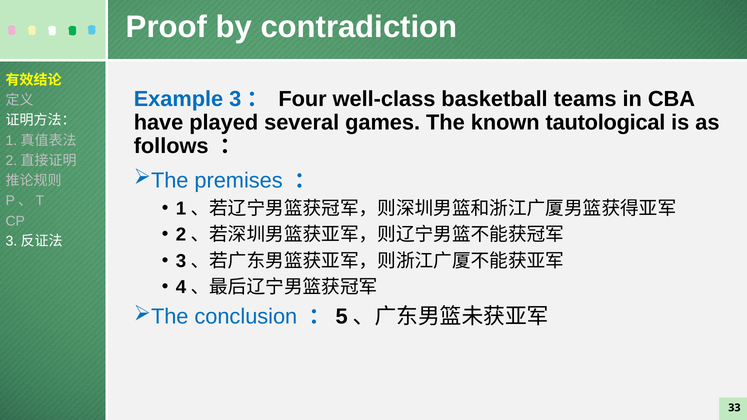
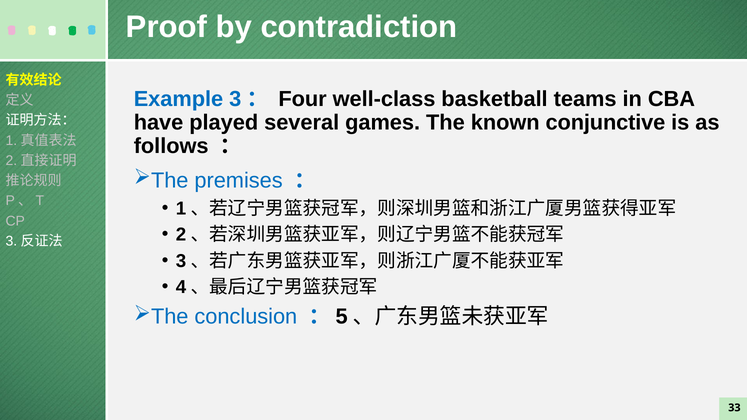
tautological: tautological -> conjunctive
